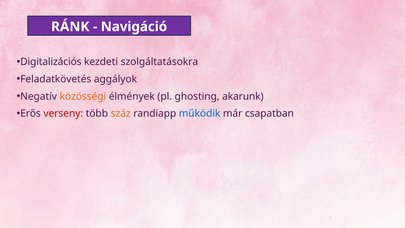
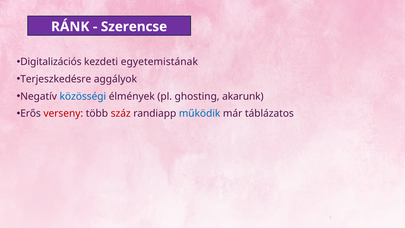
Navigáció: Navigáció -> Szerencse
szolgáltatásokra: szolgáltatásokra -> egyetemistának
Feladatkövetés: Feladatkövetés -> Terjeszkedésre
közösségi colour: orange -> blue
száz colour: orange -> red
csapatban: csapatban -> táblázatos
